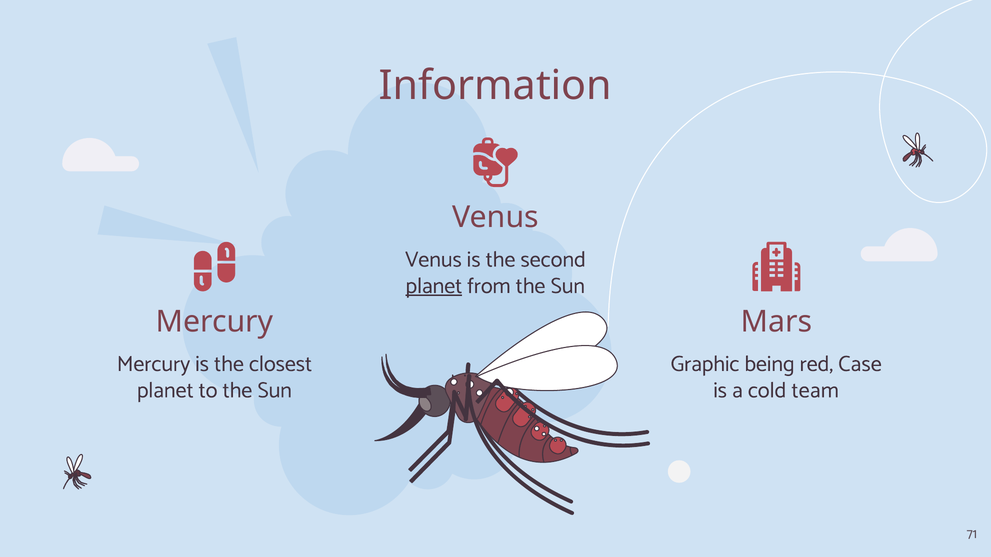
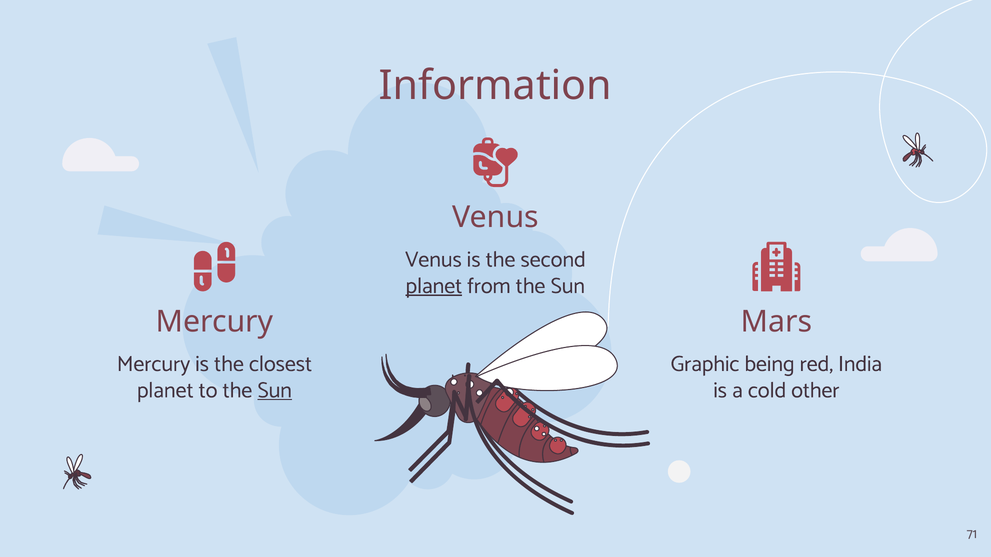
Case: Case -> India
Sun at (275, 390) underline: none -> present
team: team -> other
